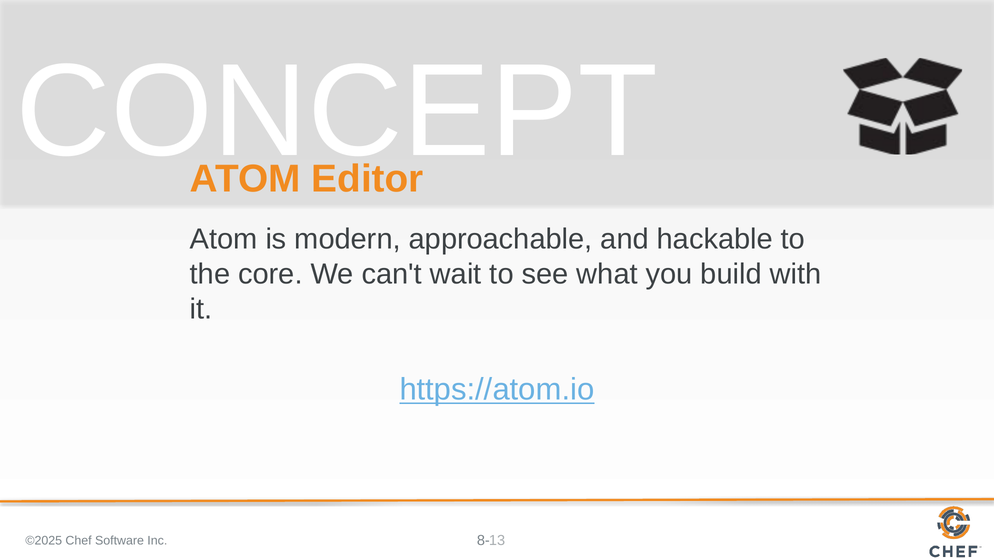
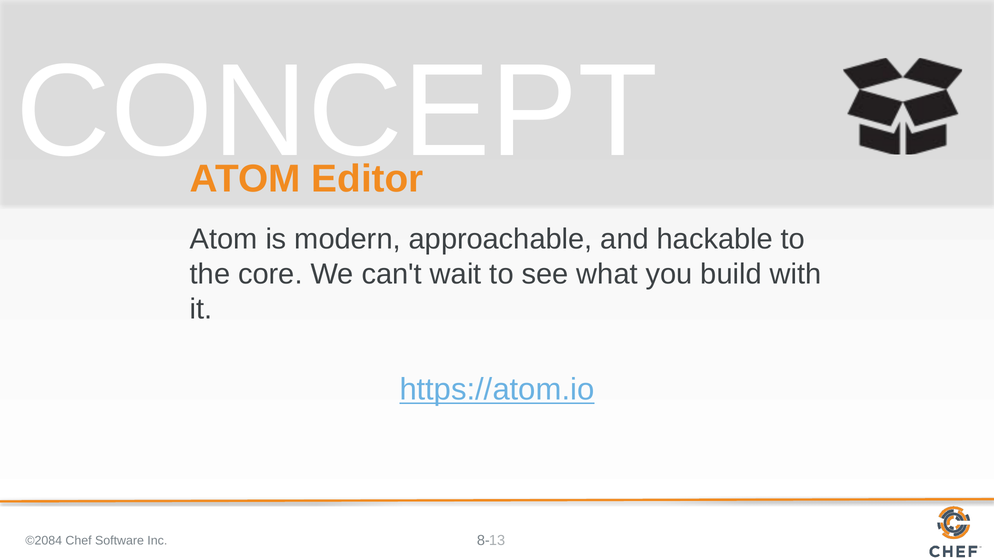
©2025: ©2025 -> ©2084
